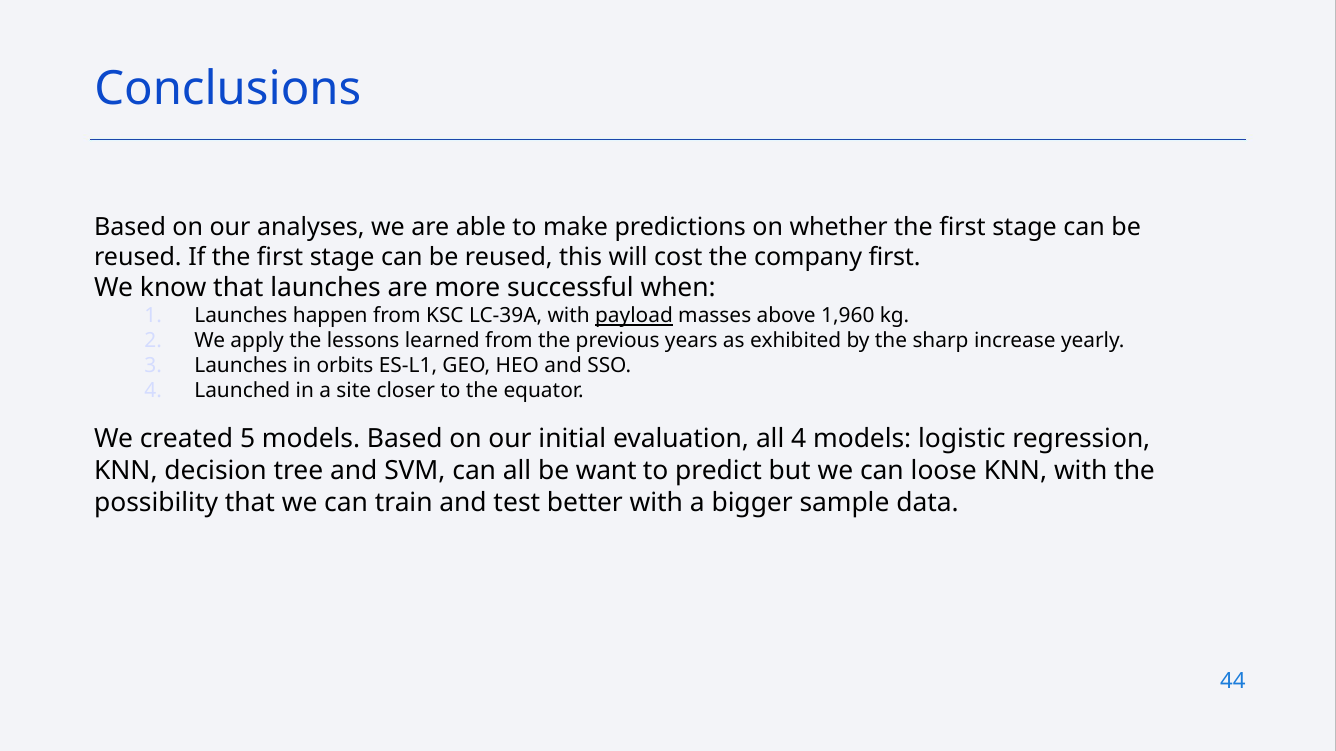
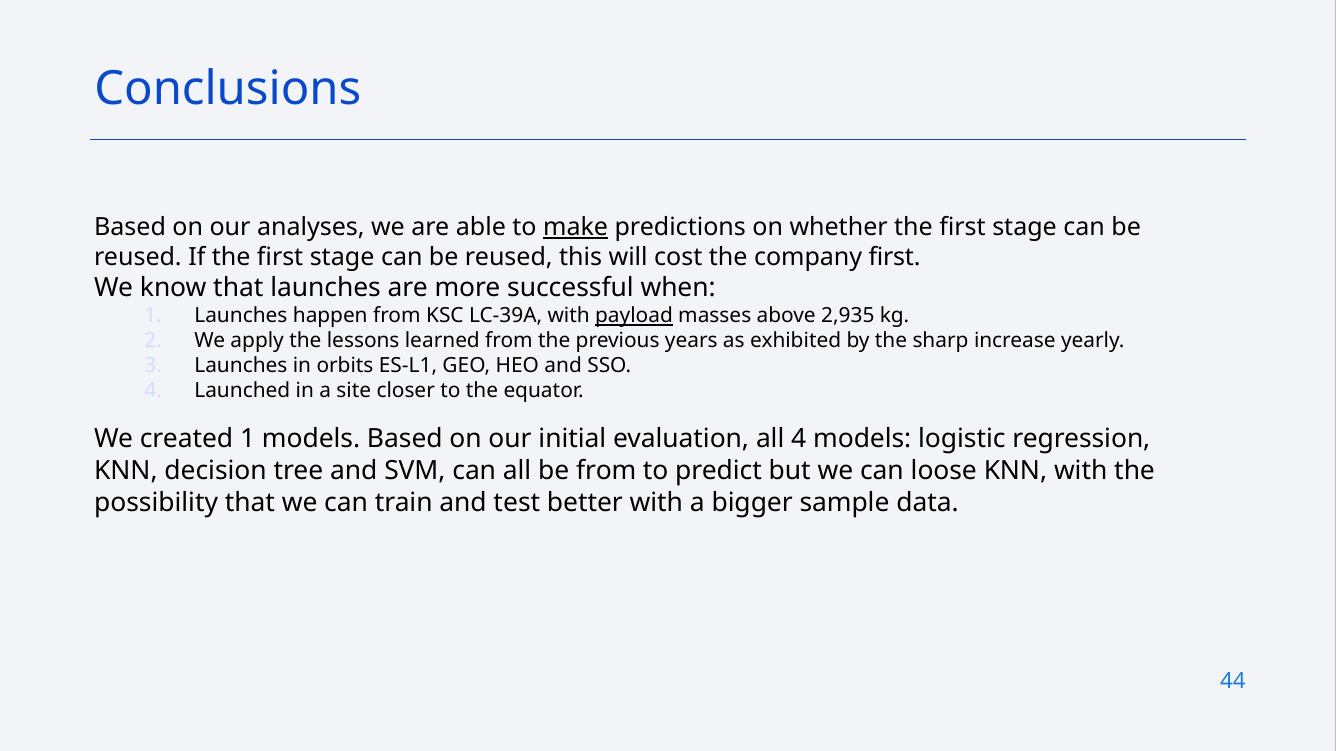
make underline: none -> present
1,960: 1,960 -> 2,935
created 5: 5 -> 1
be want: want -> from
